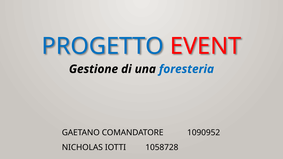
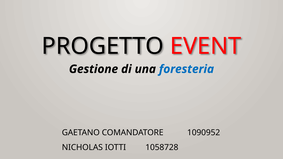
PROGETTO colour: blue -> black
